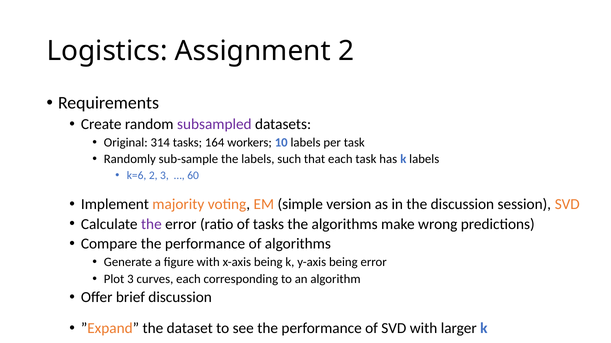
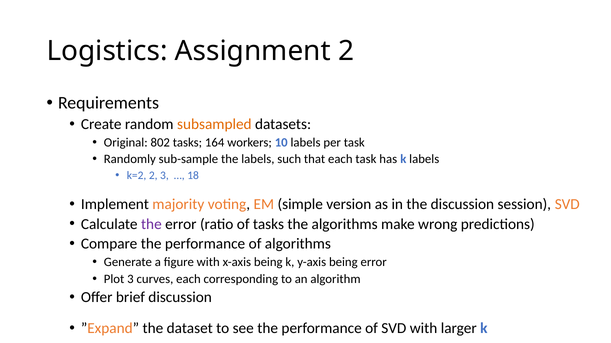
subsampled colour: purple -> orange
314: 314 -> 802
k=6: k=6 -> k=2
60: 60 -> 18
